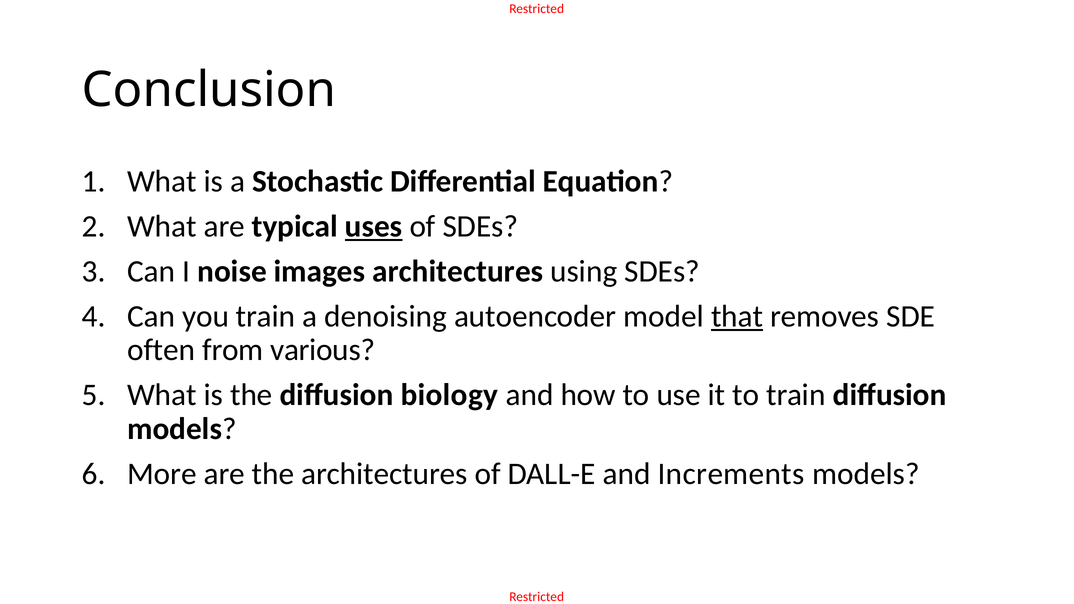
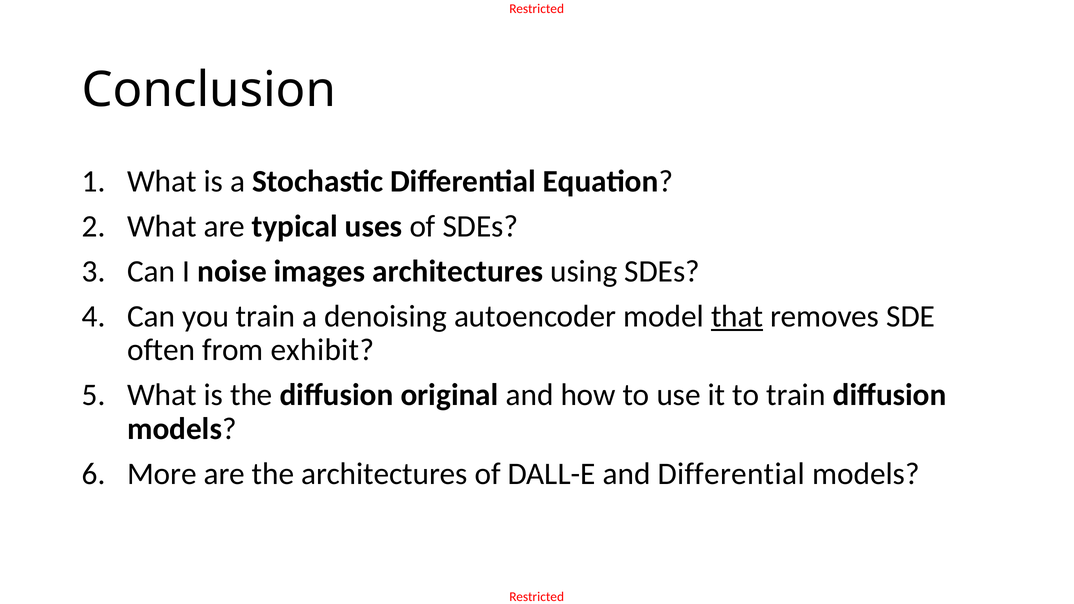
uses underline: present -> none
various: various -> exhibit
biology: biology -> original
and Increments: Increments -> Differential
